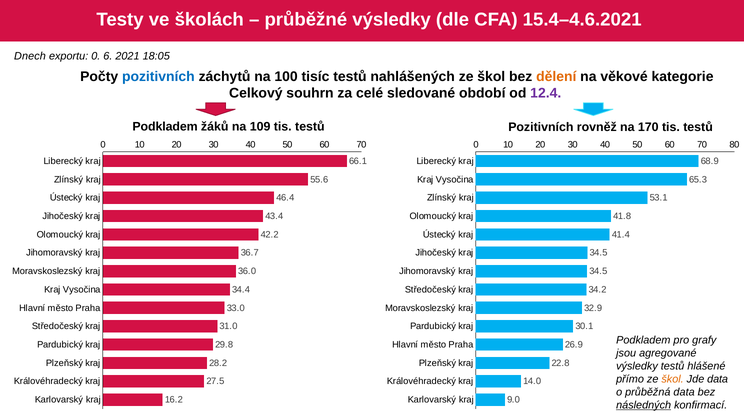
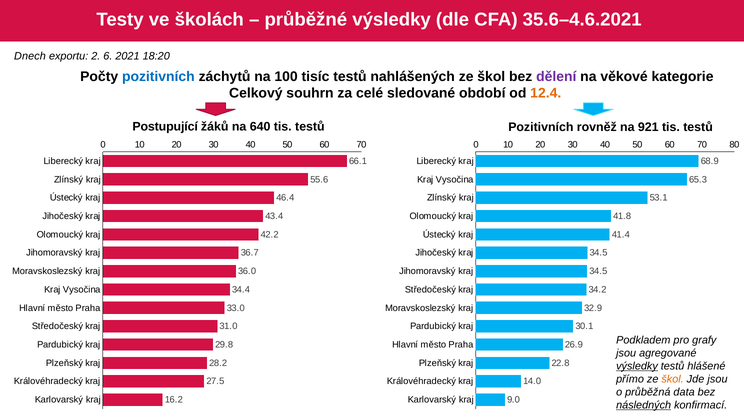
15.4–4.6.2021: 15.4–4.6.2021 -> 35.6–4.6.2021
exportu 0: 0 -> 2
18:05: 18:05 -> 18:20
dělení colour: orange -> purple
12.4 colour: purple -> orange
Podkladem at (165, 127): Podkladem -> Postupující
109: 109 -> 640
170: 170 -> 921
výsledky at (637, 366) underline: none -> present
Jde data: data -> jsou
